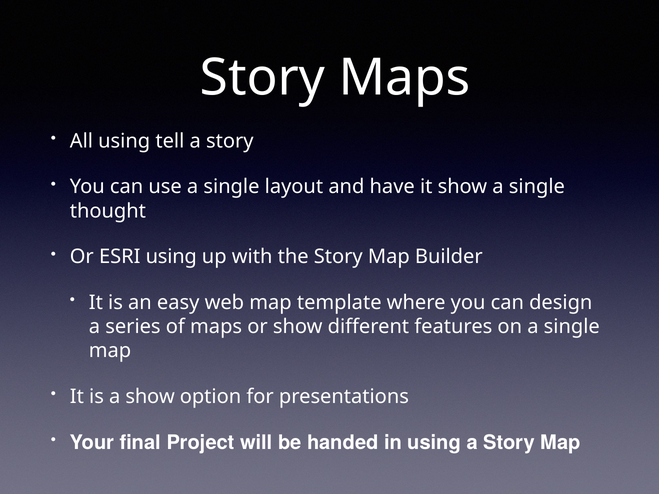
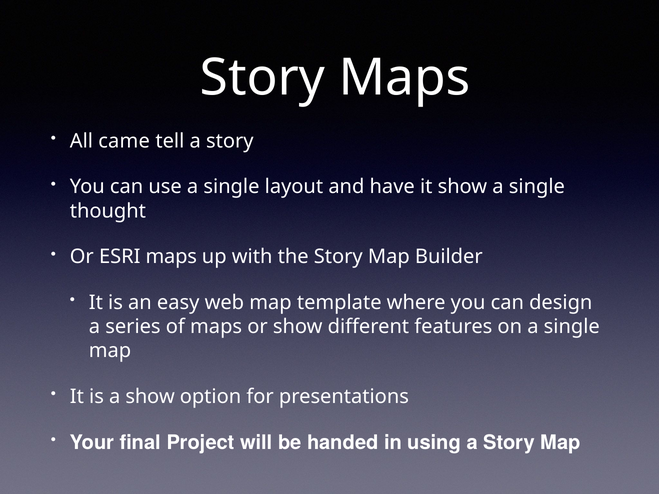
All using: using -> came
ESRI using: using -> maps
